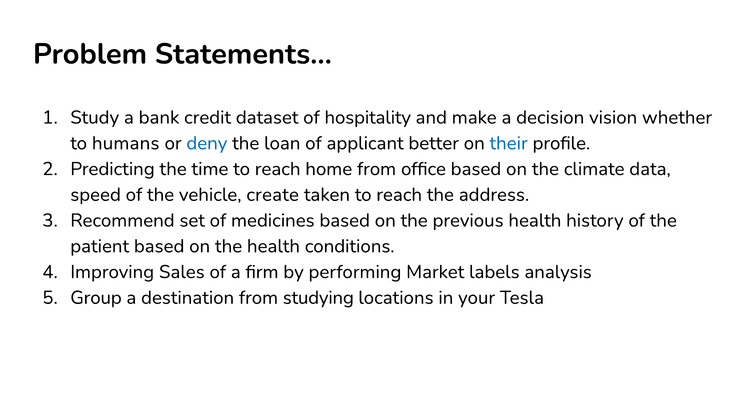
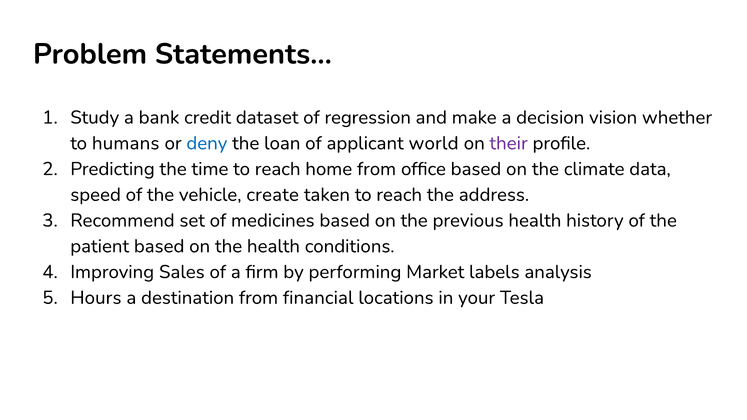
hospitality: hospitality -> regression
better: better -> world
their colour: blue -> purple
Group: Group -> Hours
studying: studying -> financial
